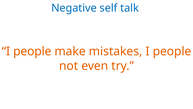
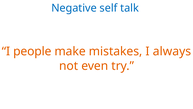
mistakes I people: people -> always
